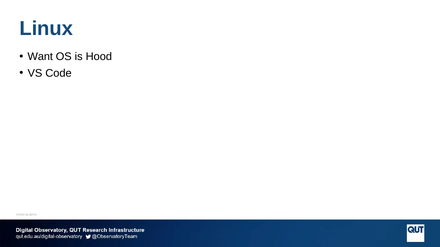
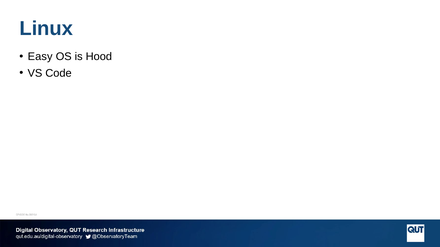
Want: Want -> Easy
